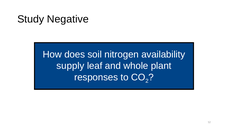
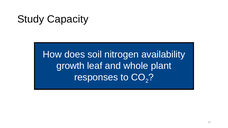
Negative: Negative -> Capacity
supply: supply -> growth
